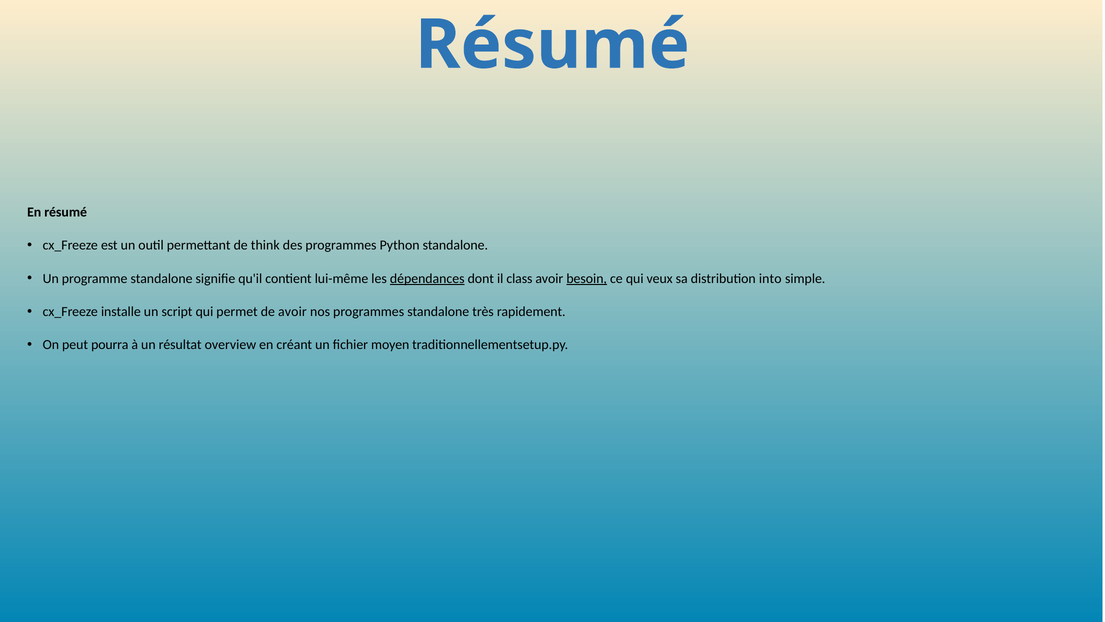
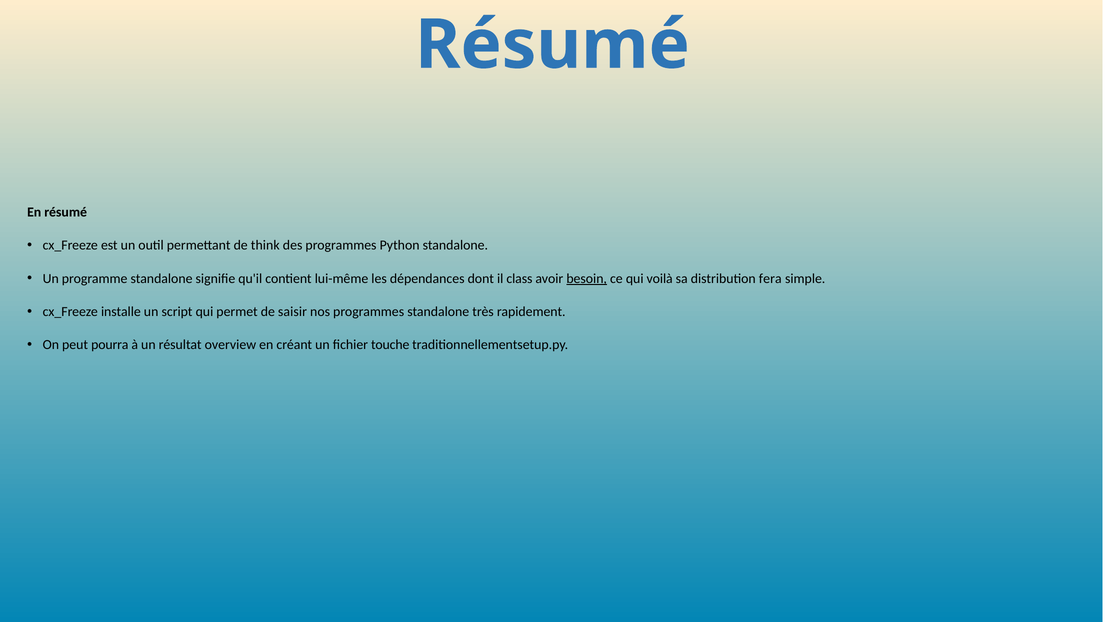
dépendances underline: present -> none
veux: veux -> voilà
into: into -> fera
de avoir: avoir -> saisir
moyen: moyen -> touche
